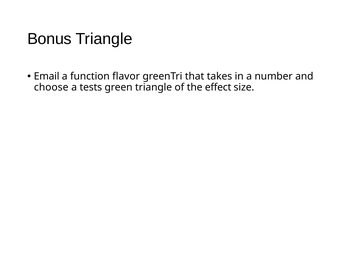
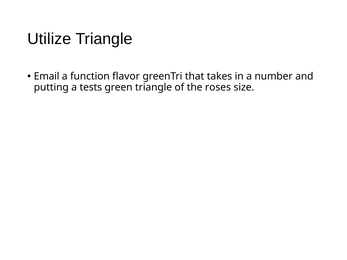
Bonus: Bonus -> Utilize
choose: choose -> putting
effect: effect -> roses
